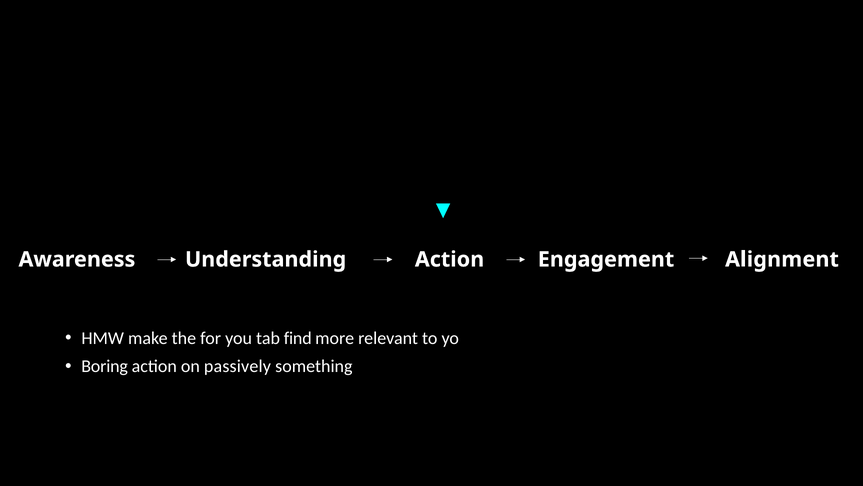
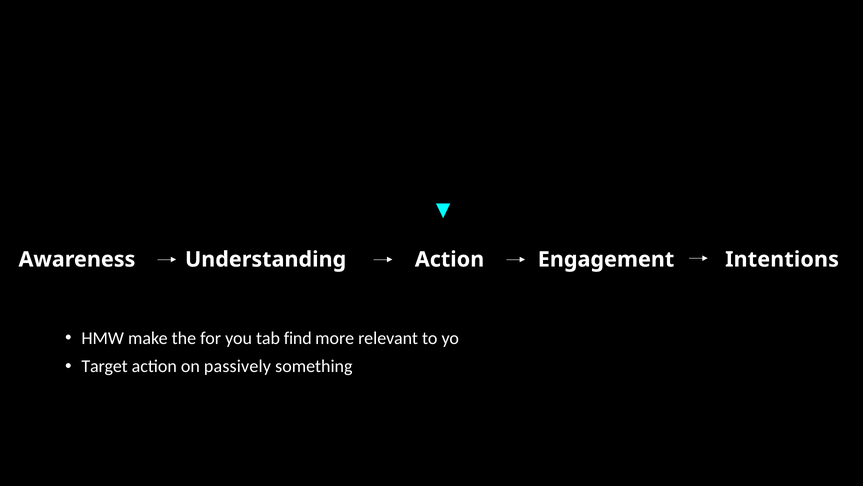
Alignment: Alignment -> Intentions
Boring: Boring -> Target
